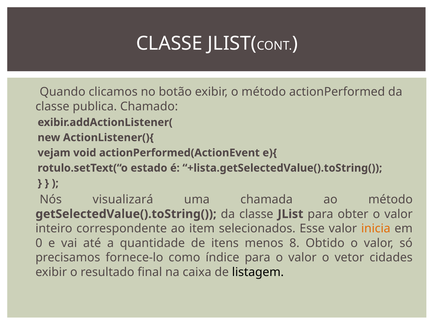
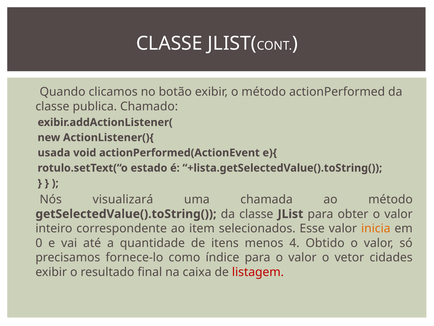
vejam: vejam -> usada
8: 8 -> 4
listagem colour: black -> red
